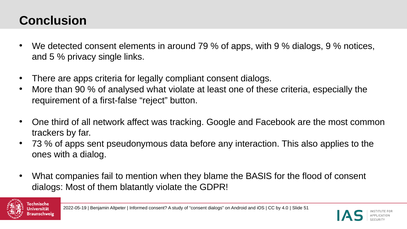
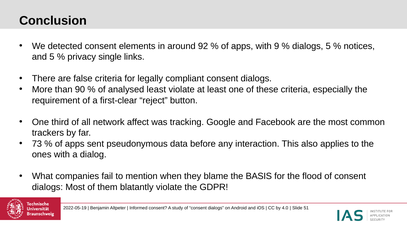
79: 79 -> 92
dialogs 9: 9 -> 5
are apps: apps -> false
analysed what: what -> least
first-false: first-false -> first-clear
